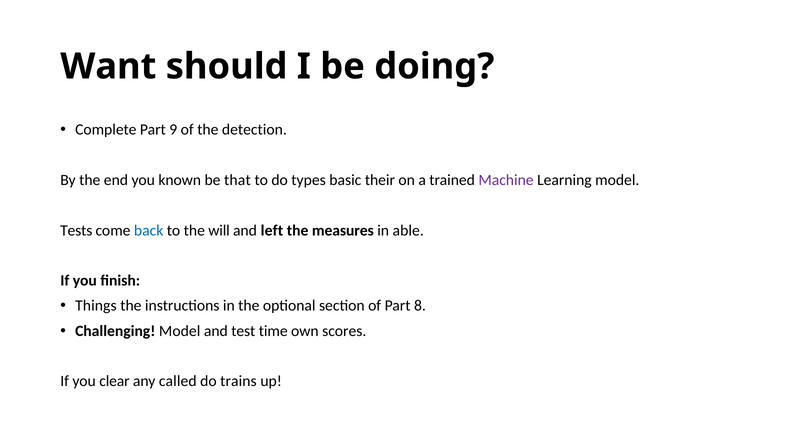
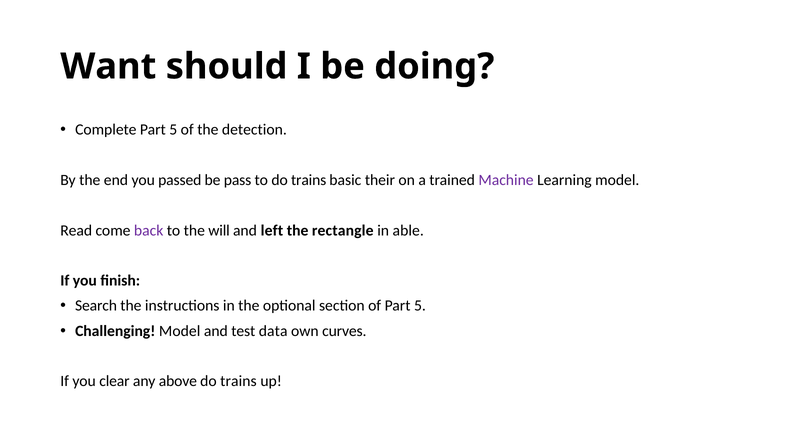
Complete Part 9: 9 -> 5
known: known -> passed
that: that -> pass
to do types: types -> trains
Tests: Tests -> Read
back colour: blue -> purple
measures: measures -> rectangle
Things: Things -> Search
of Part 8: 8 -> 5
time: time -> data
scores: scores -> curves
called: called -> above
